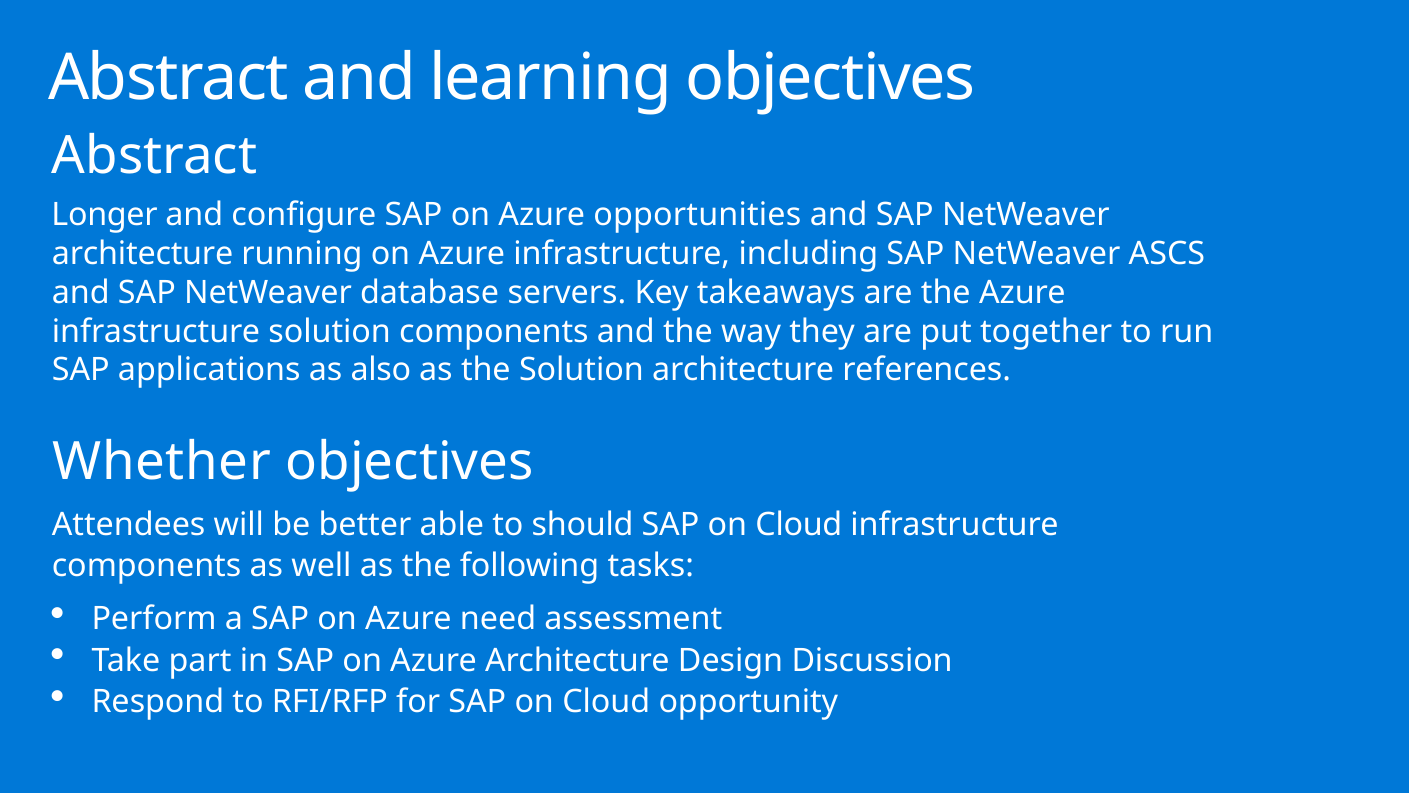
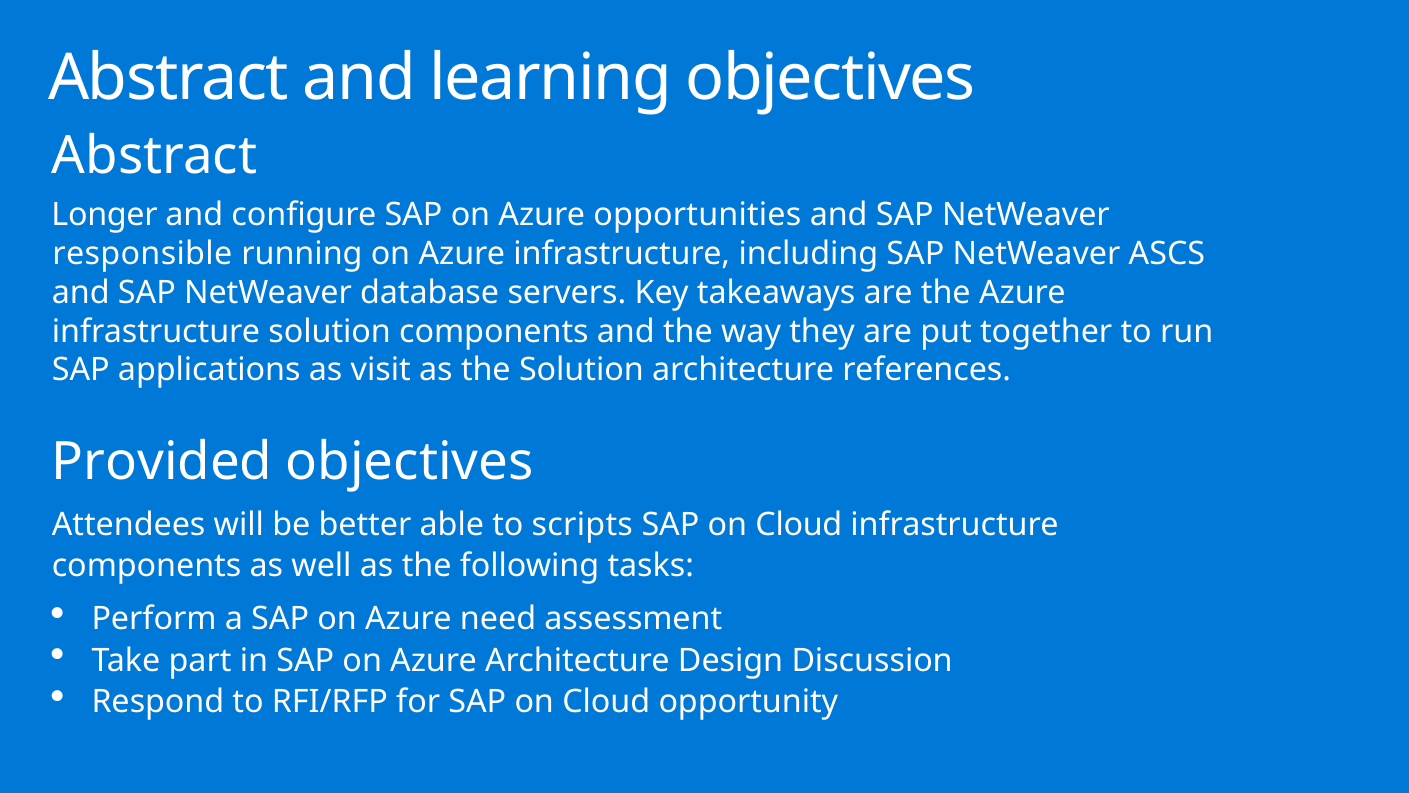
architecture at (143, 254): architecture -> responsible
also: also -> visit
Whether: Whether -> Provided
should: should -> scripts
